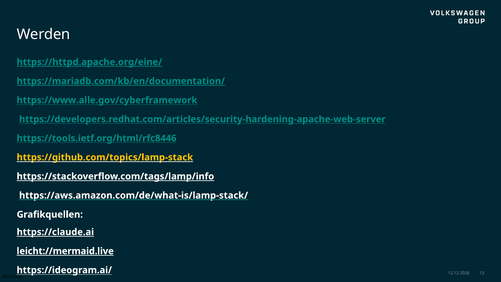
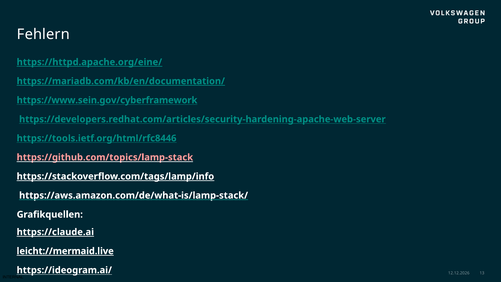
Werden: Werden -> Fehlern
https://www.alle.gov/cyberframework: https://www.alle.gov/cyberframework -> https://www.sein.gov/cyberframework
https://github.com/topics/lamp-stack colour: yellow -> pink
